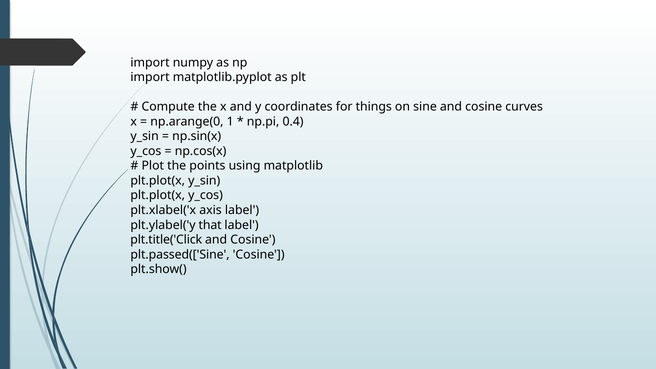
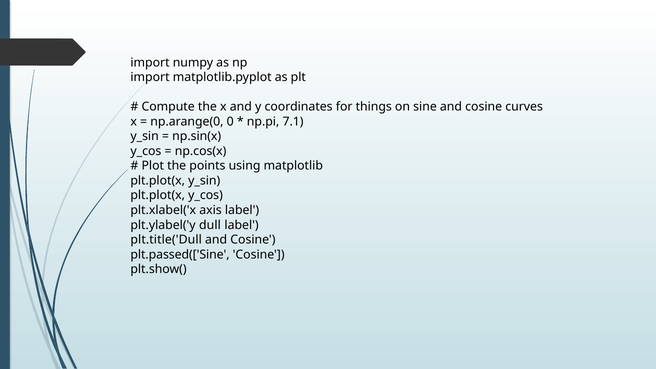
1: 1 -> 0
0.4: 0.4 -> 7.1
that: that -> dull
plt.title('Click: plt.title('Click -> plt.title('Dull
